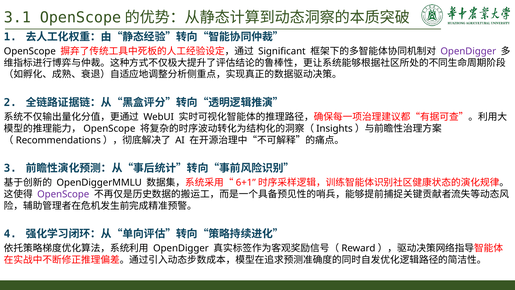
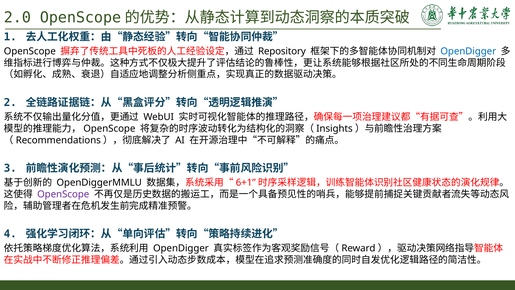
3.1: 3.1 -> 2.0
Significant: Significant -> Repository
OpenDigger at (468, 51) colour: purple -> blue
